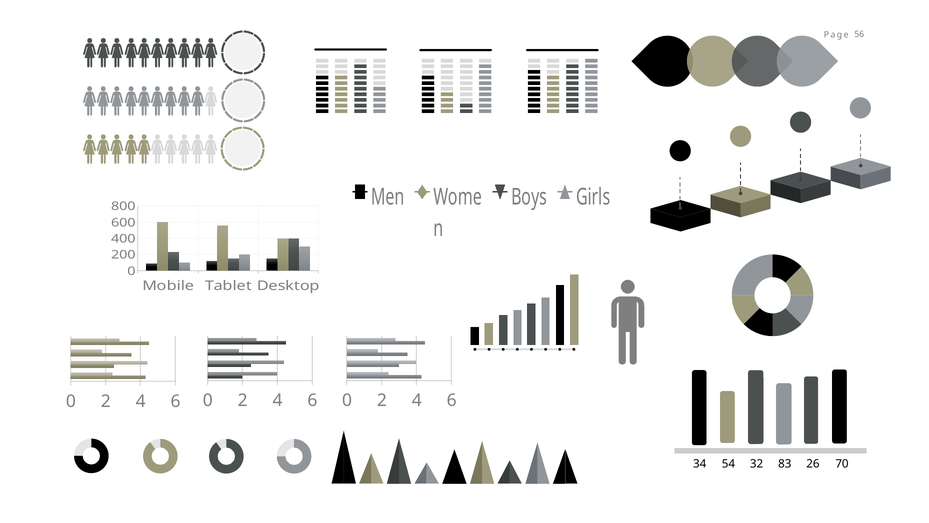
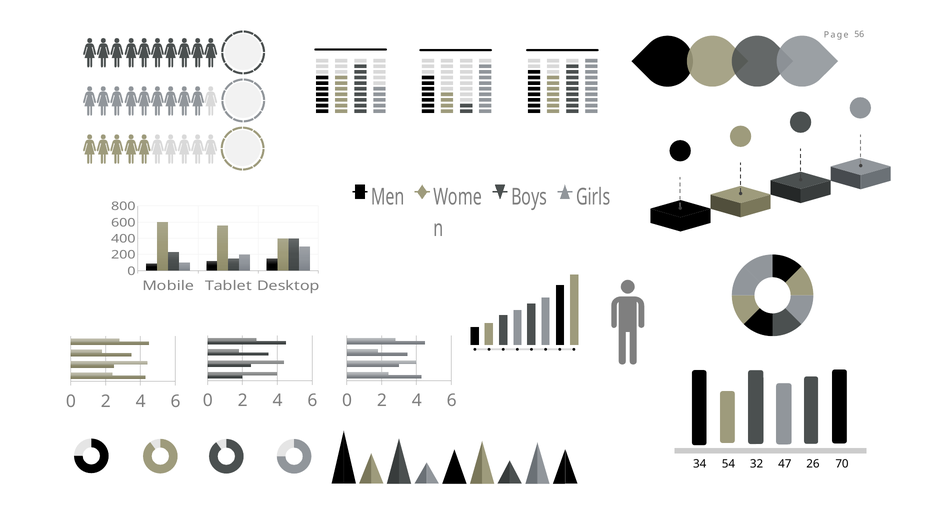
83: 83 -> 47
